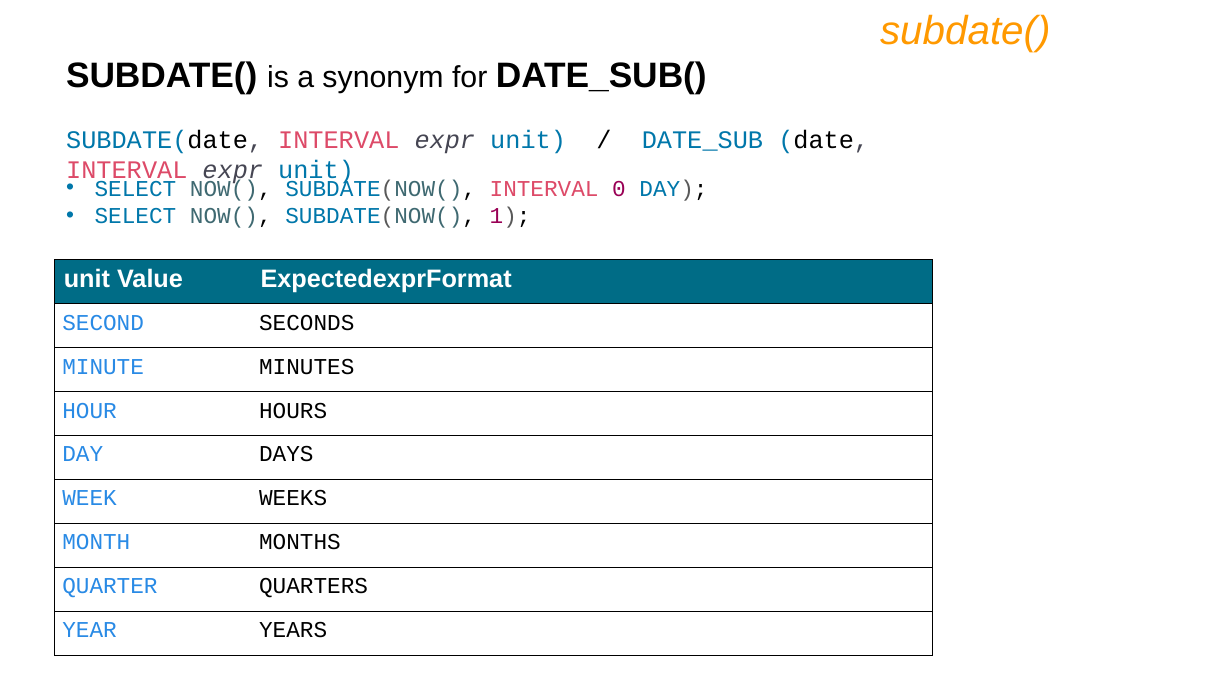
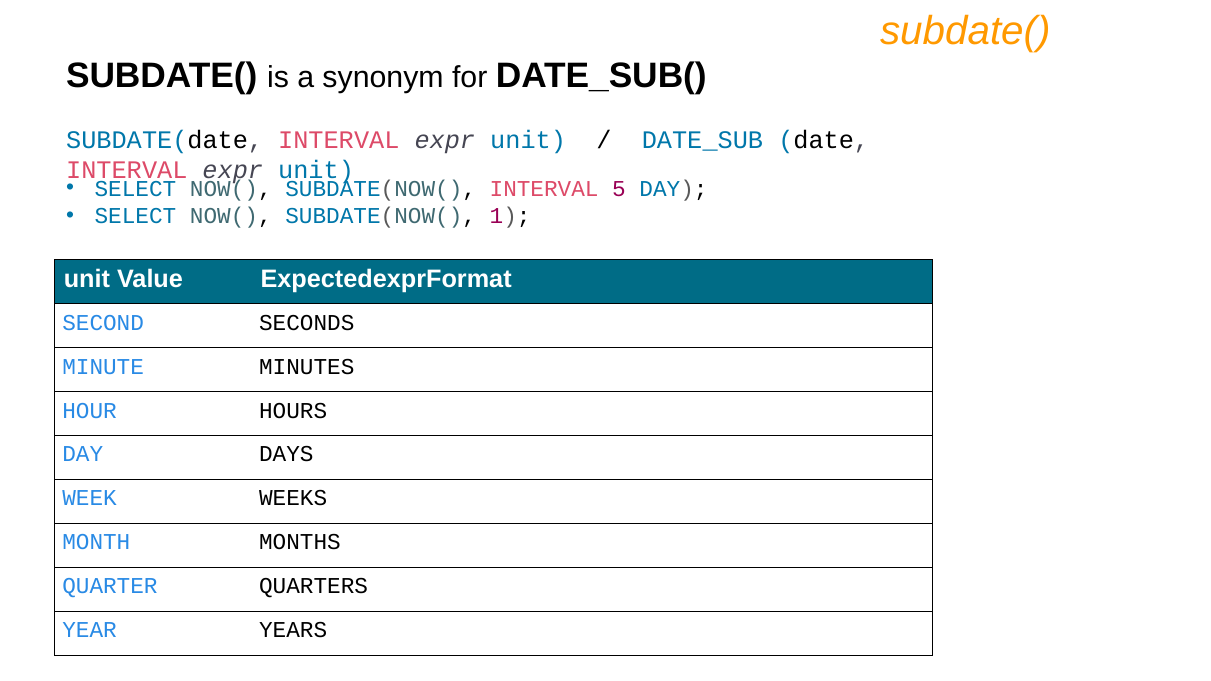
0: 0 -> 5
